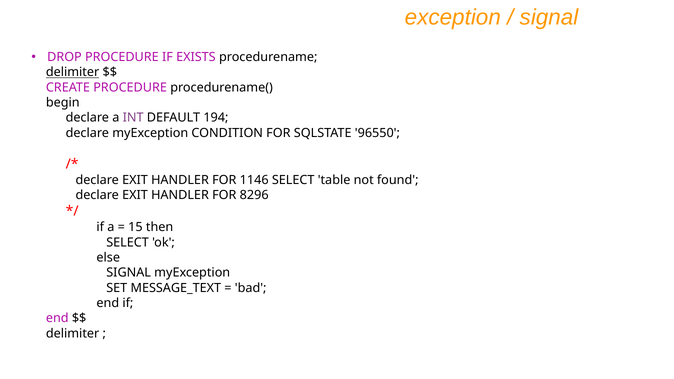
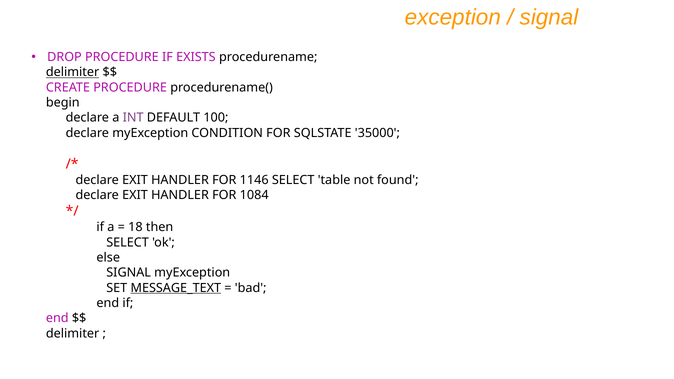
194: 194 -> 100
96550: 96550 -> 35000
8296: 8296 -> 1084
15: 15 -> 18
MESSAGE_TEXT underline: none -> present
